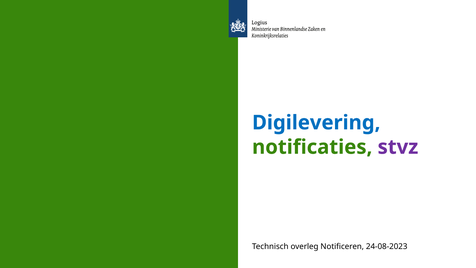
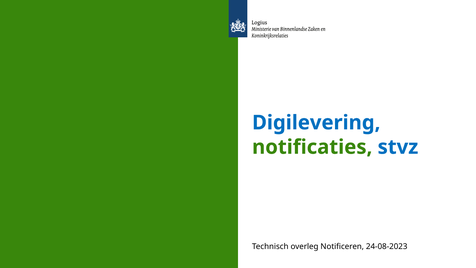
stvz colour: purple -> blue
